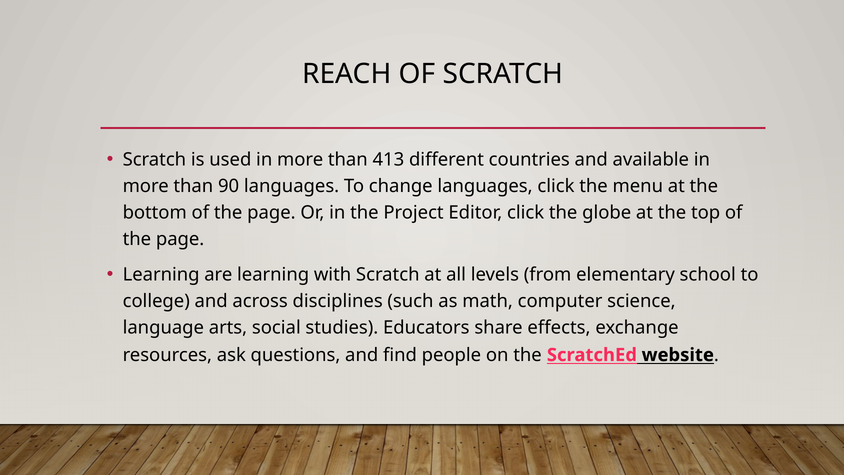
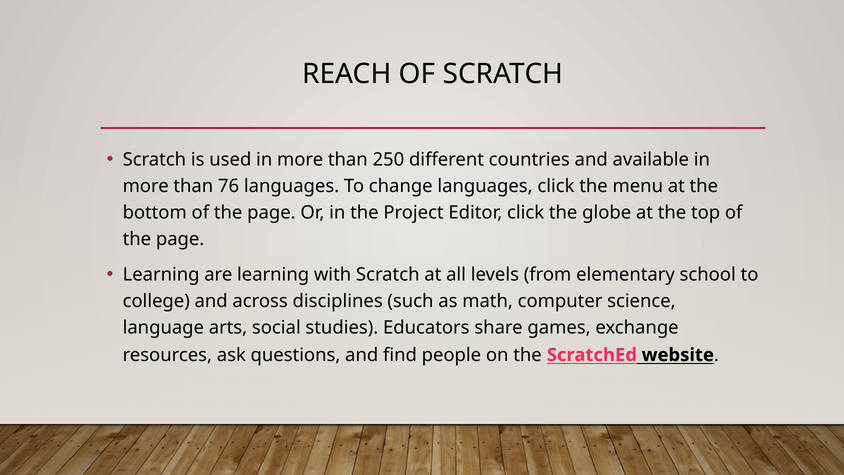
413: 413 -> 250
90: 90 -> 76
effects: effects -> games
